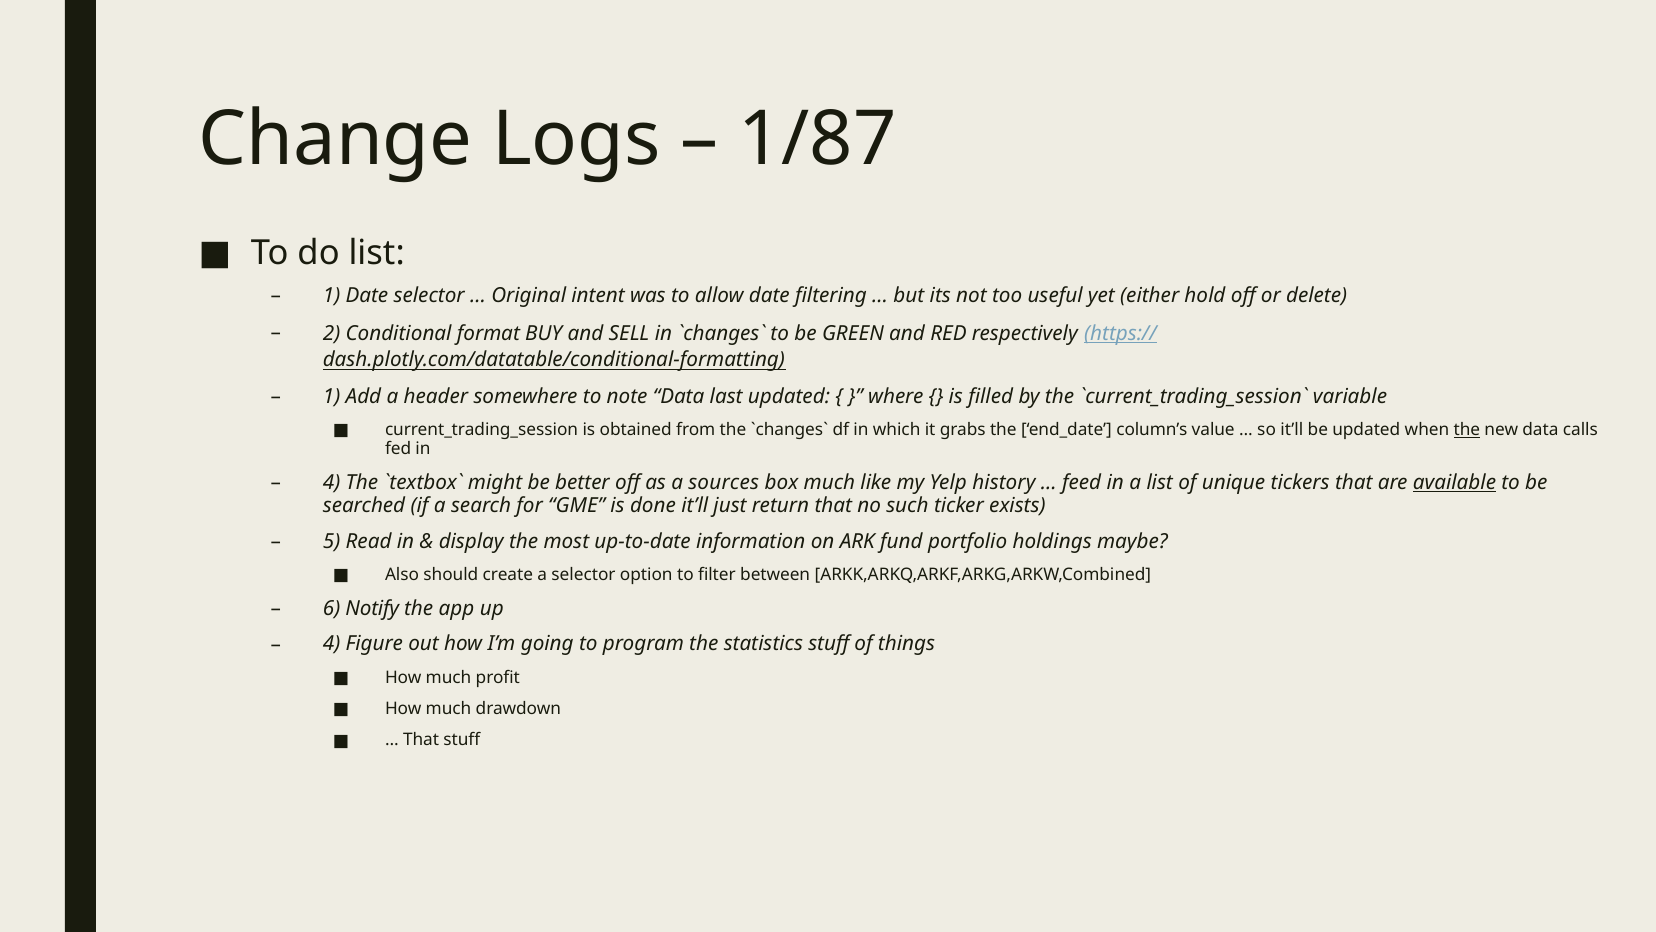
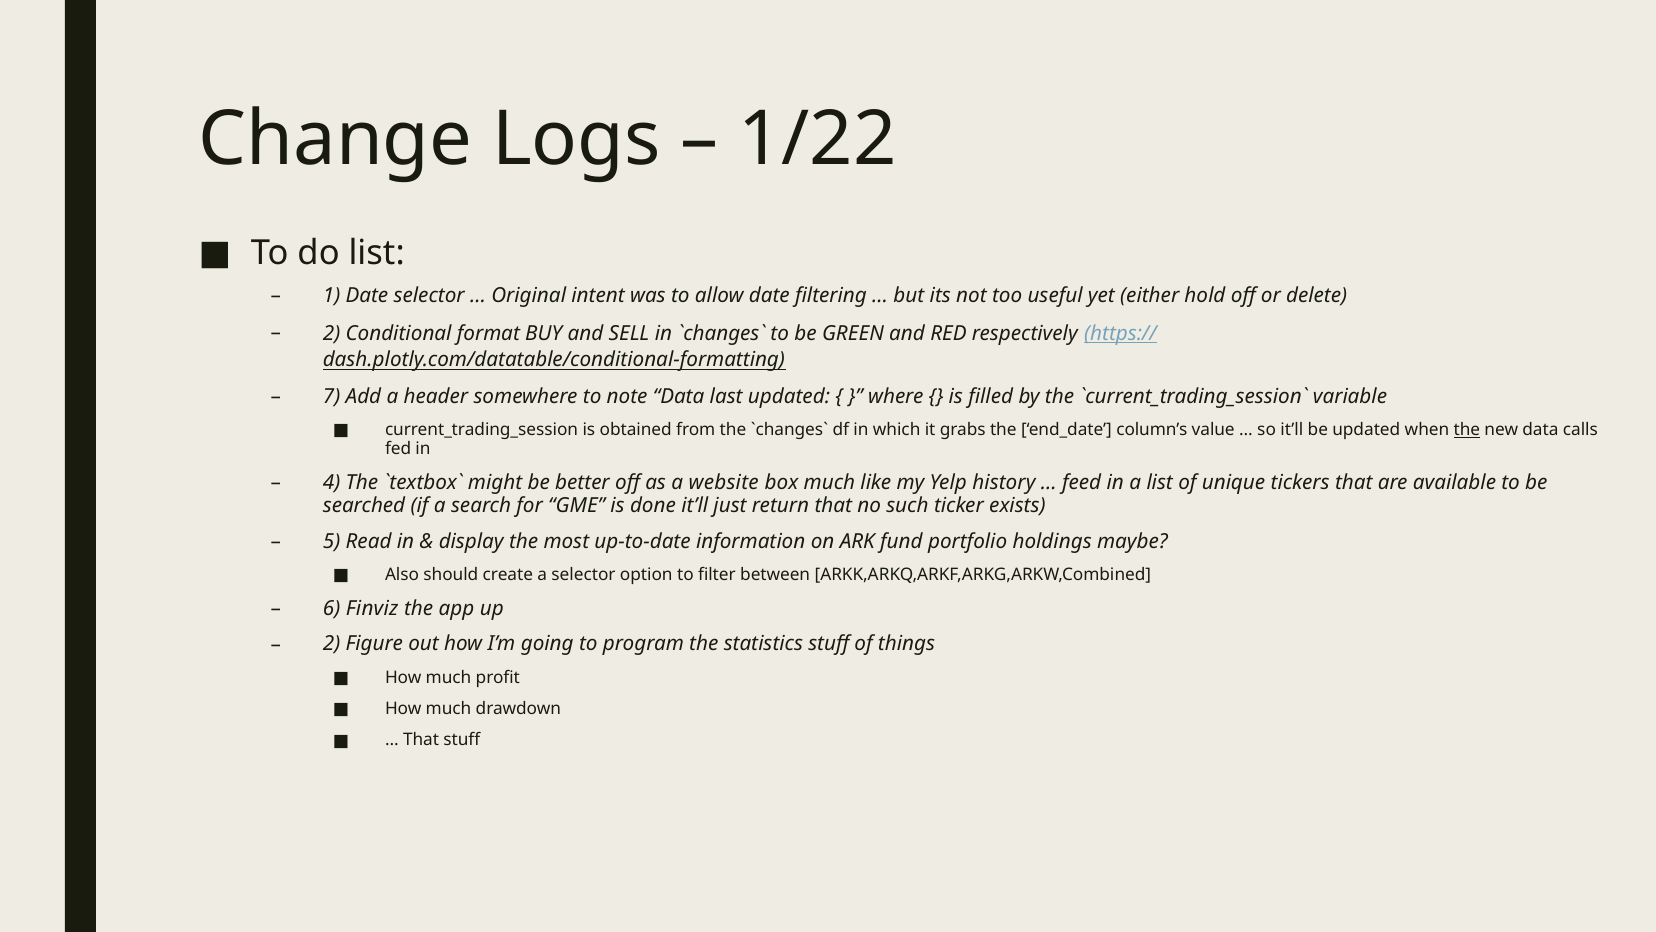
1/87: 1/87 -> 1/22
1 at (332, 396): 1 -> 7
sources: sources -> website
available underline: present -> none
Notify: Notify -> Finviz
4 at (332, 644): 4 -> 2
